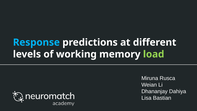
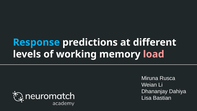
load colour: light green -> pink
